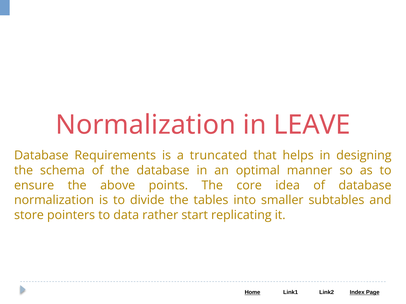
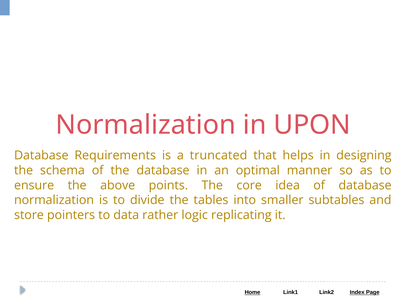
LEAVE: LEAVE -> UPON
start: start -> logic
